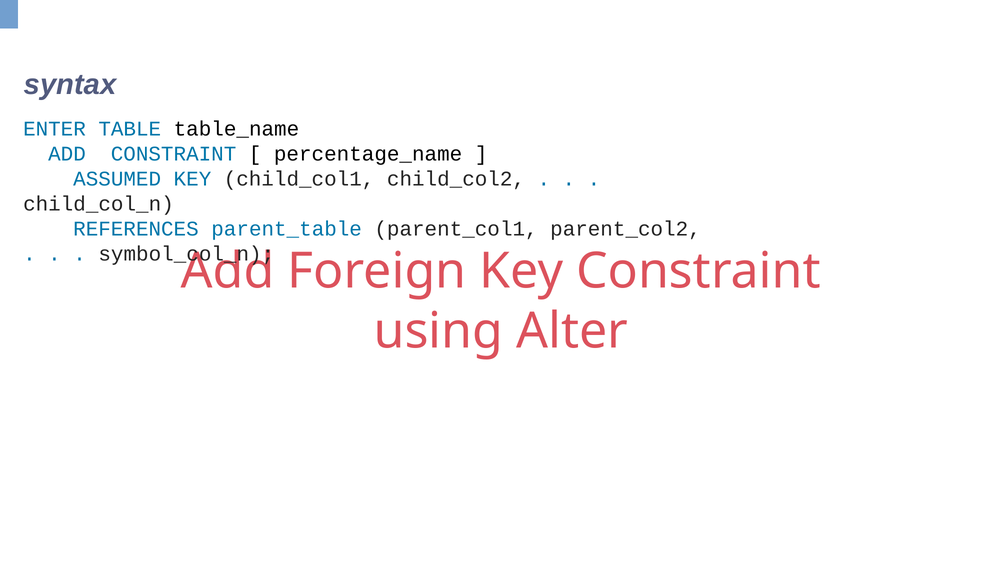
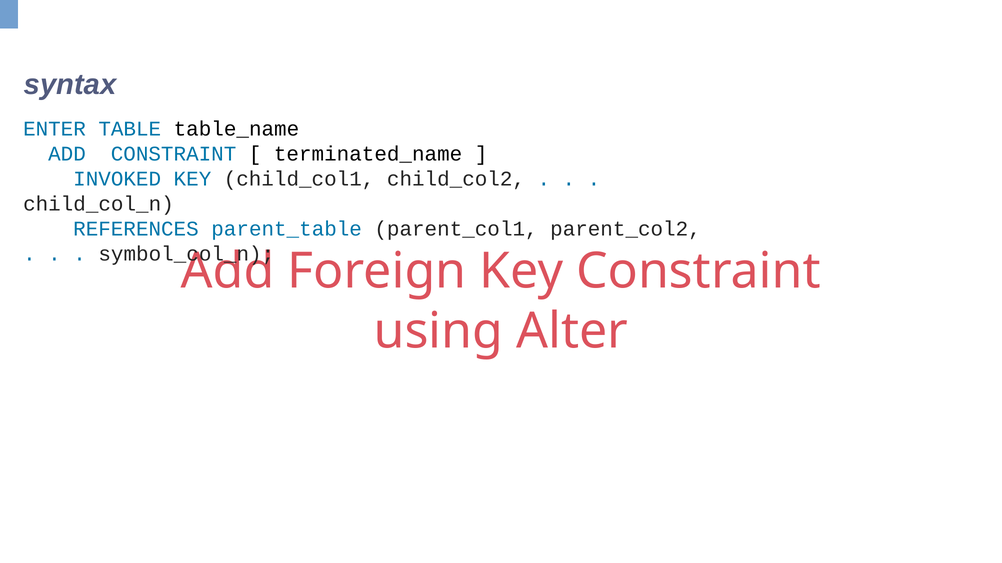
percentage_name: percentage_name -> terminated_name
ASSUMED: ASSUMED -> INVOKED
